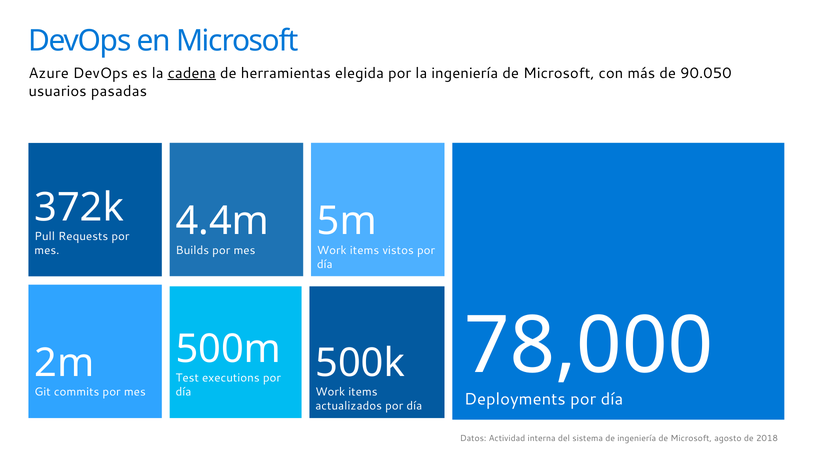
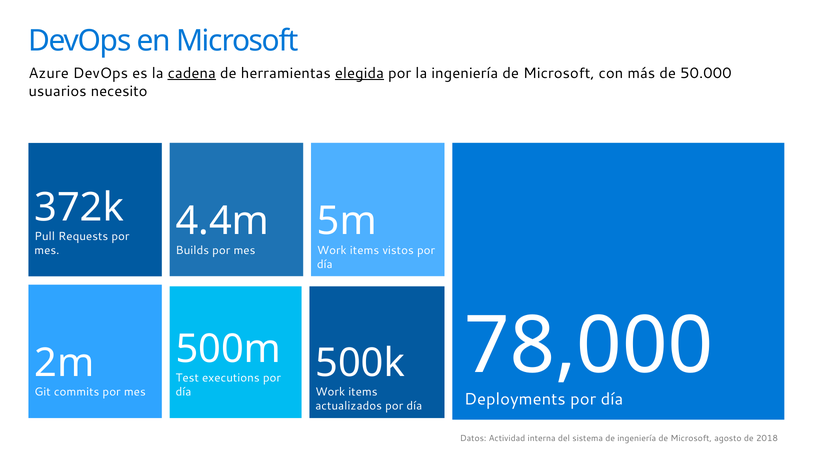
elegida underline: none -> present
90.050: 90.050 -> 50.000
pasadas: pasadas -> necesito
